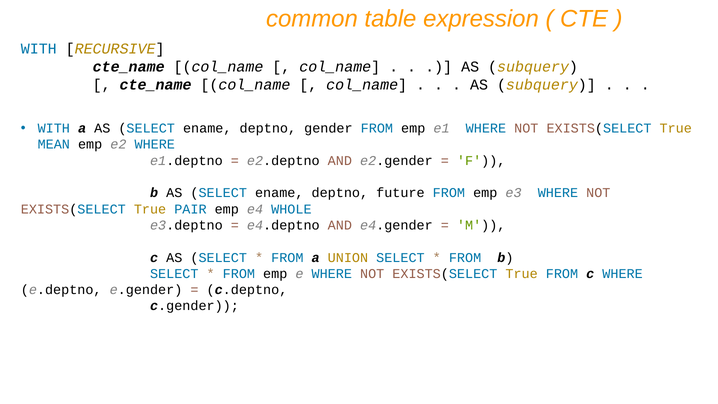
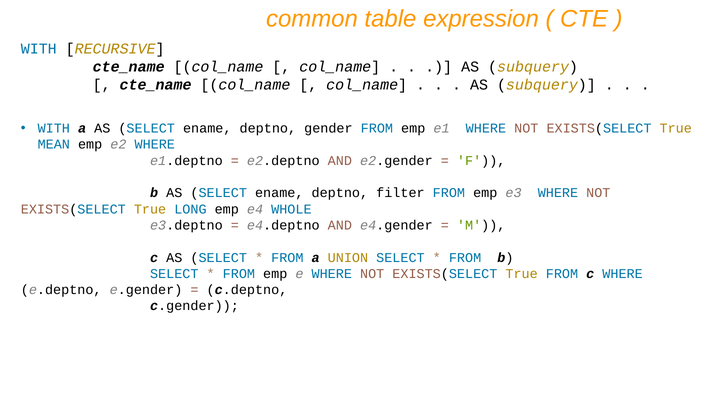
future: future -> filter
PAIR: PAIR -> LONG
